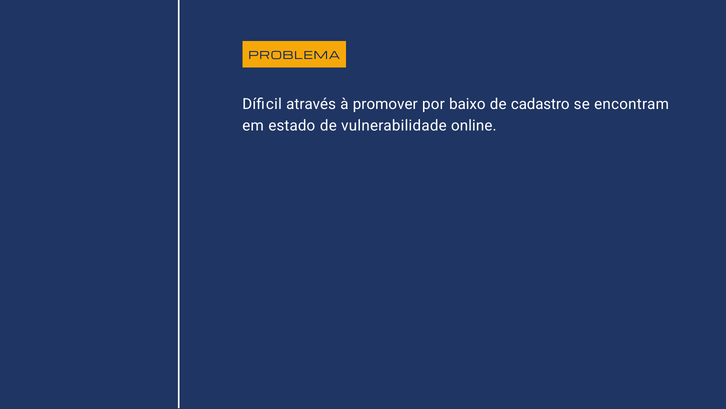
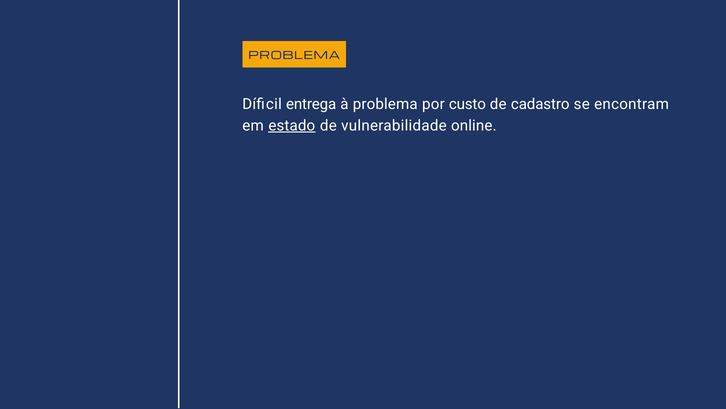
através: através -> entrega
à promover: promover -> problema
baixo: baixo -> custo
estado underline: none -> present
